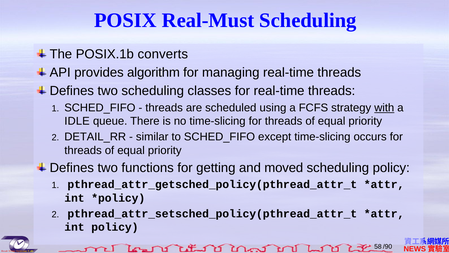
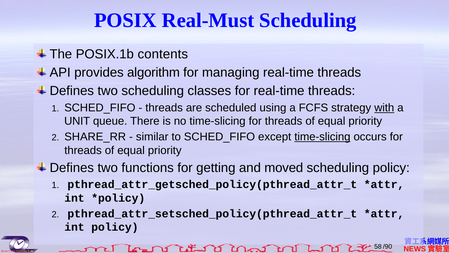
converts: converts -> contents
IDLE: IDLE -> UNIT
DETAIL_RR: DETAIL_RR -> SHARE_RR
time-slicing at (322, 137) underline: none -> present
